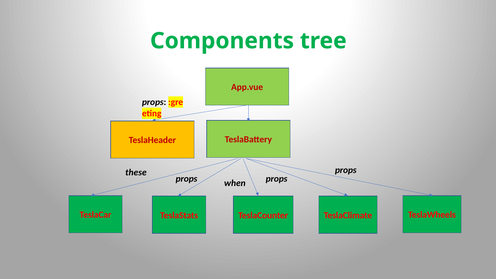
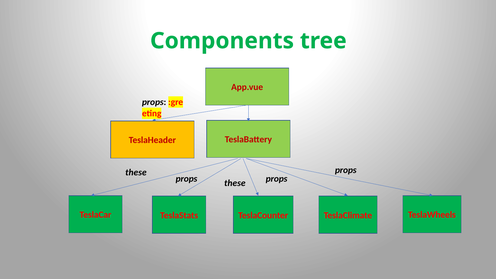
props when: when -> these
